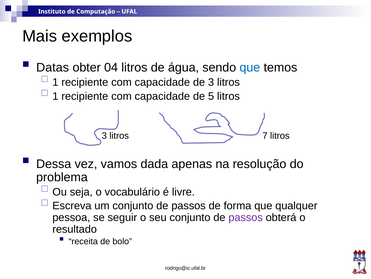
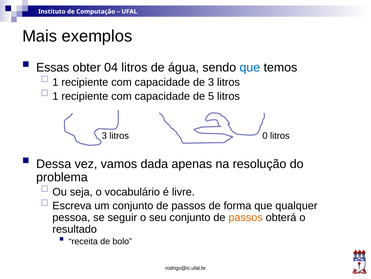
Datas: Datas -> Essas
7: 7 -> 0
passos at (246, 217) colour: purple -> orange
